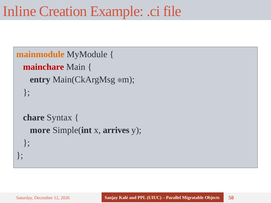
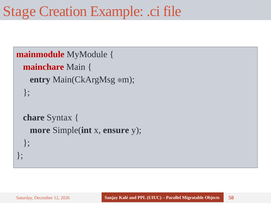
Inline: Inline -> Stage
mainmodule colour: orange -> red
arrives: arrives -> ensure
